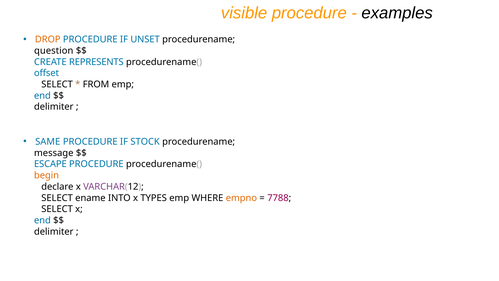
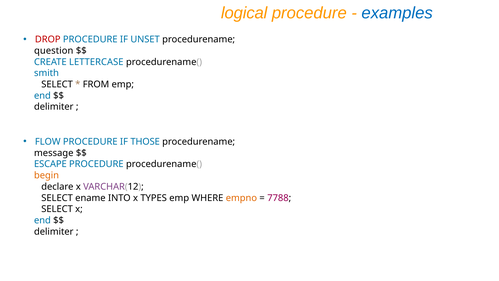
visible: visible -> logical
examples colour: black -> blue
DROP colour: orange -> red
REPRESENTS: REPRESENTS -> LETTERCASE
offset: offset -> smith
SAME: SAME -> FLOW
STOCK: STOCK -> THOSE
